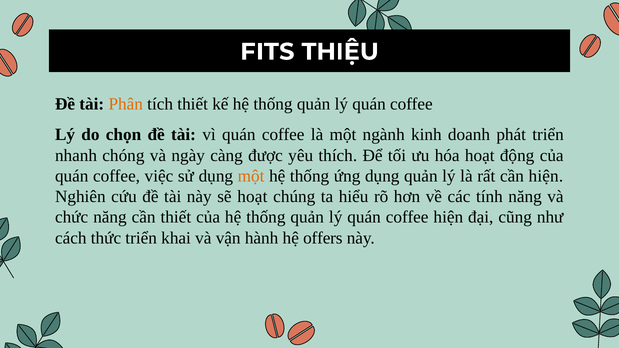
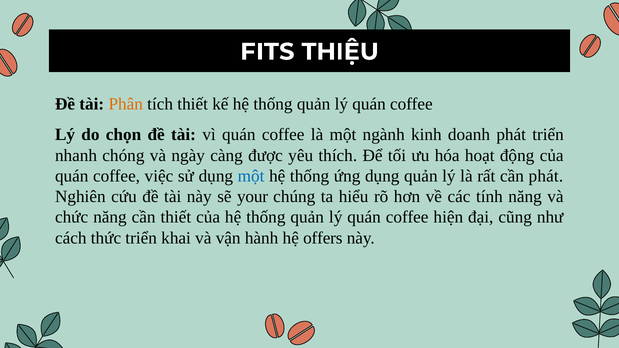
một at (251, 176) colour: orange -> blue
cần hiện: hiện -> phát
sẽ hoạt: hoạt -> your
